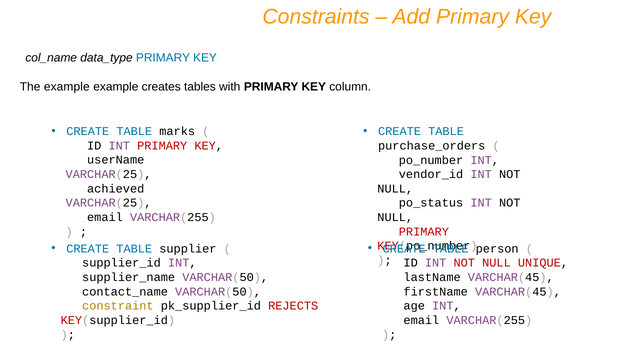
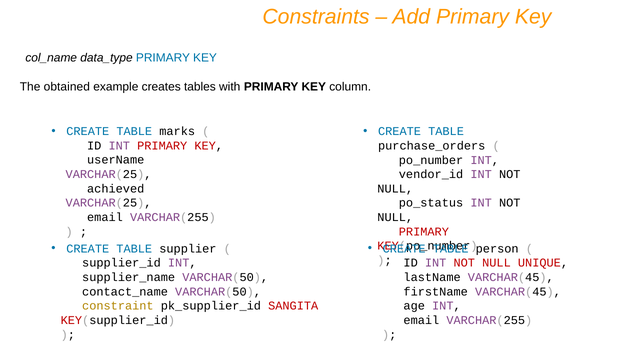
The example: example -> obtained
REJECTS: REJECTS -> SANGITA
